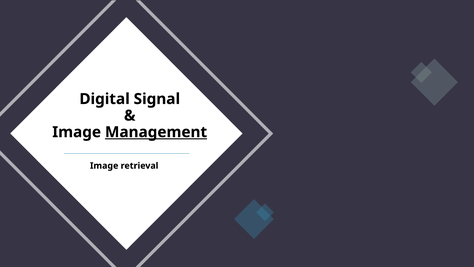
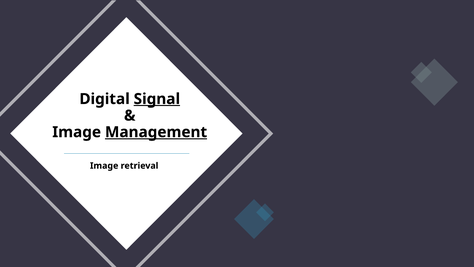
Signal underline: none -> present
